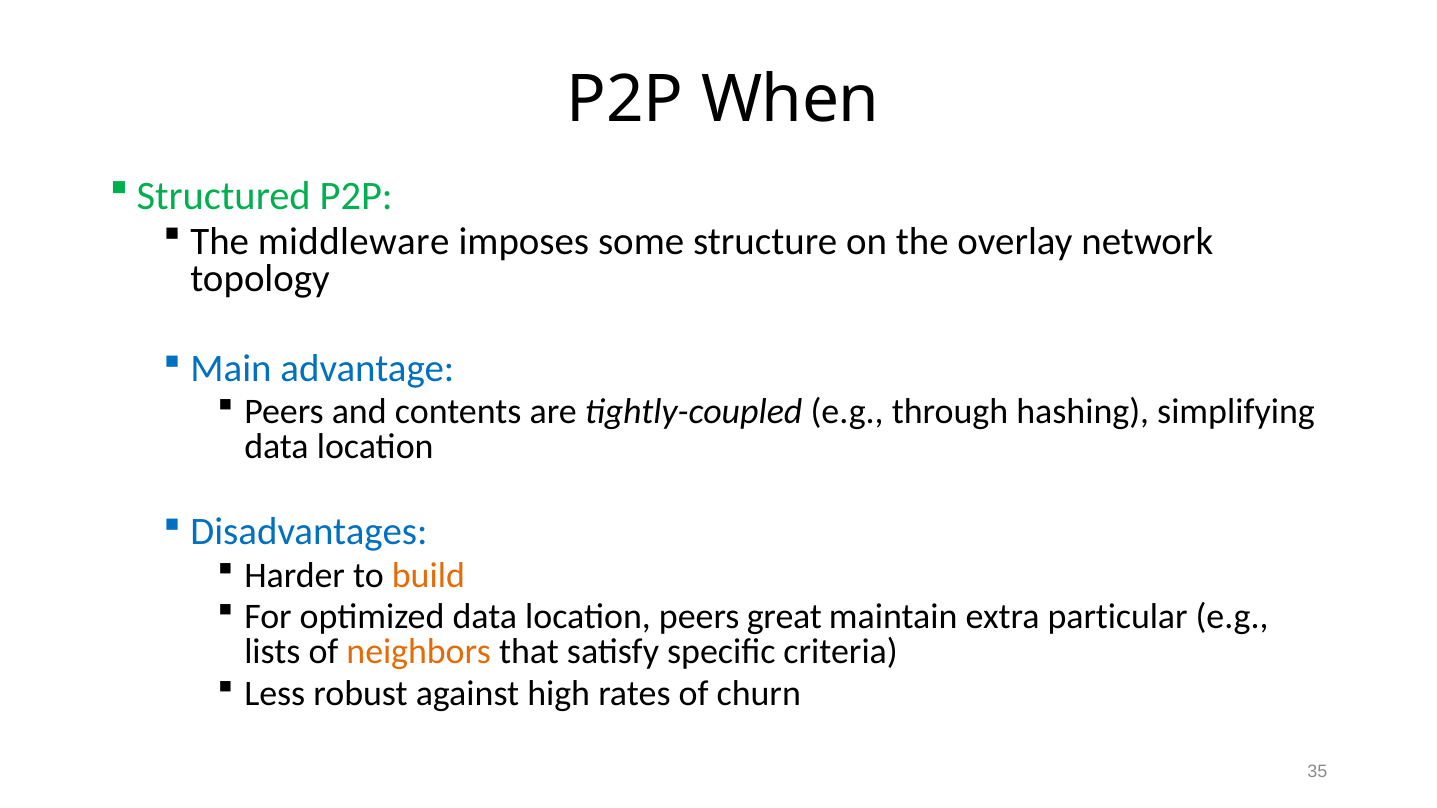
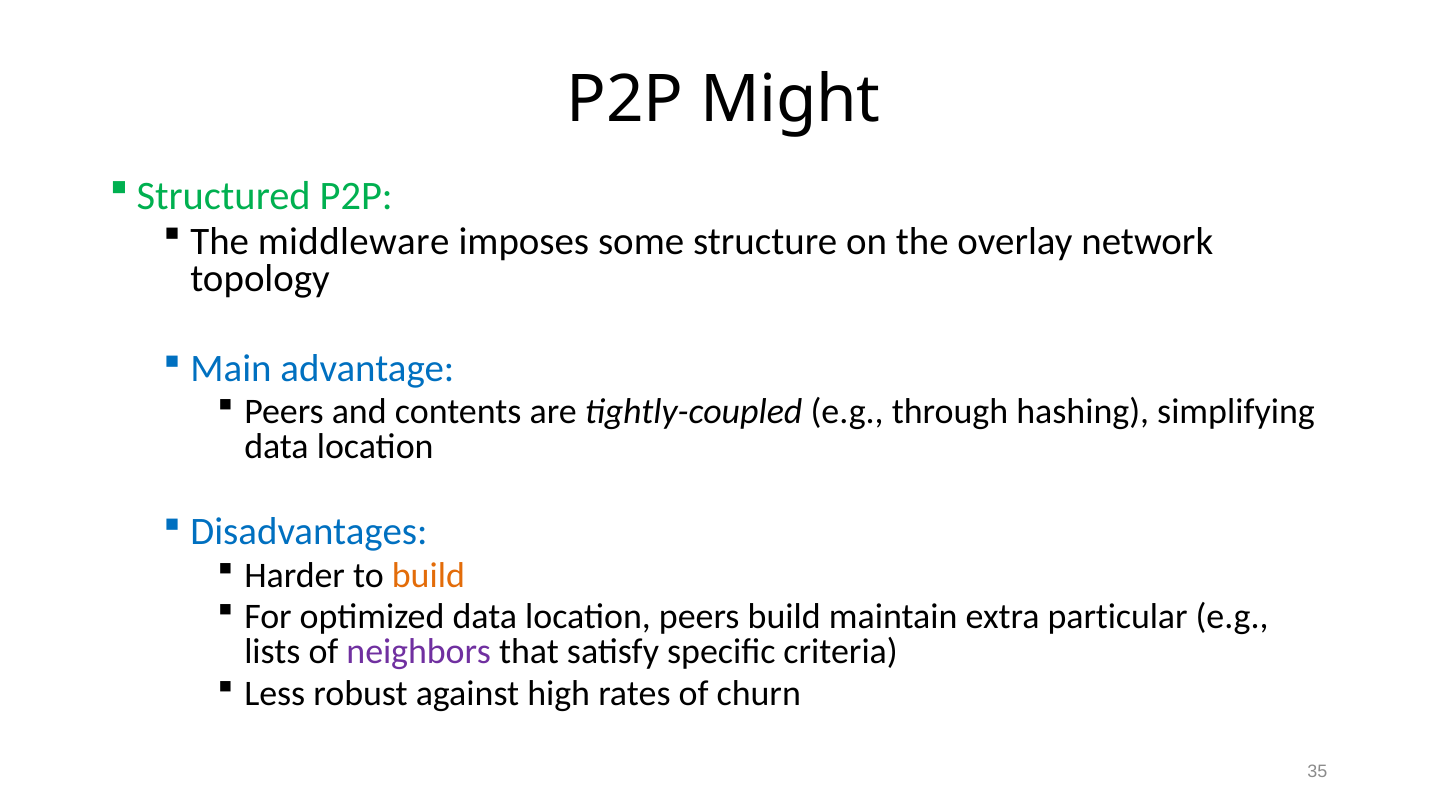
When: When -> Might
peers great: great -> build
neighbors colour: orange -> purple
